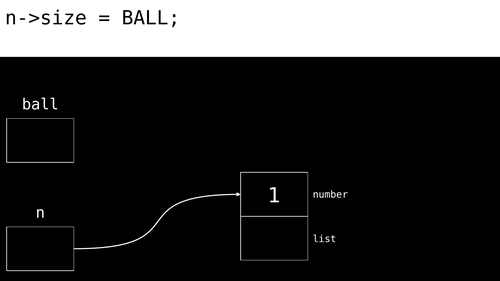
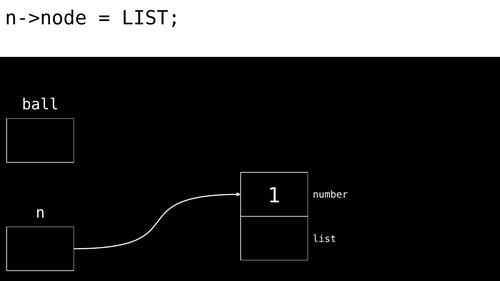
n->size: n->size -> n->node
BALL at (151, 18): BALL -> LIST
